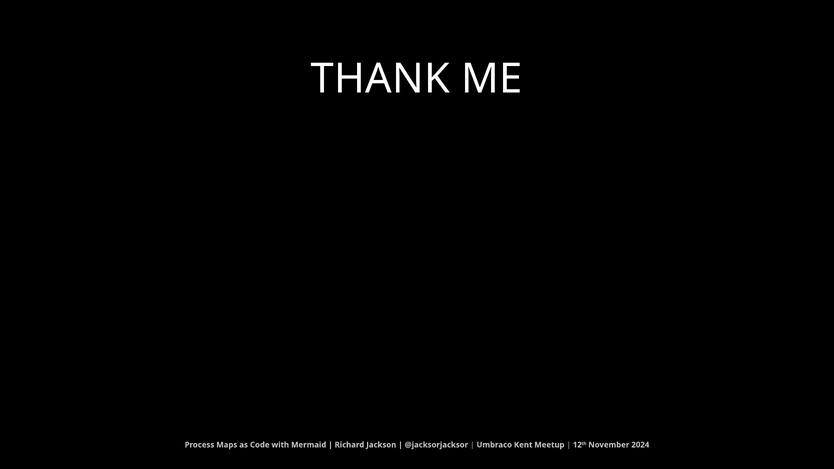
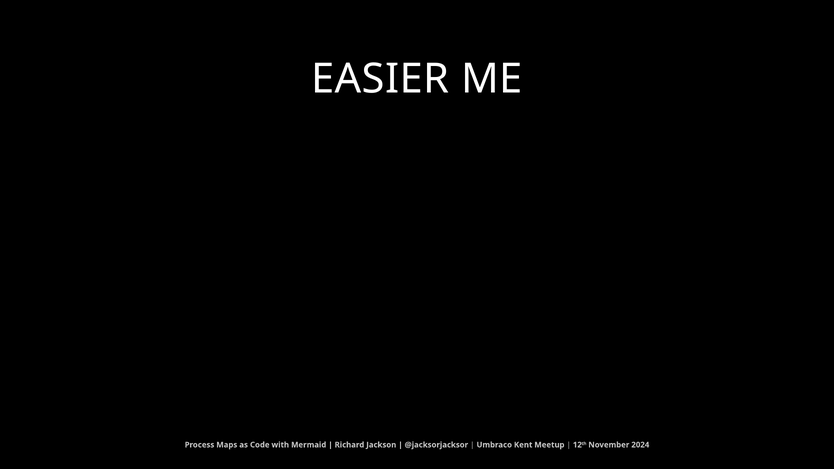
THANK: THANK -> EASIER
